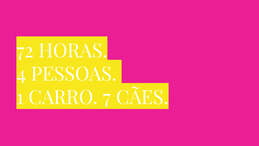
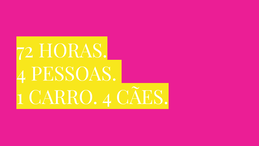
CARRO 7: 7 -> 4
